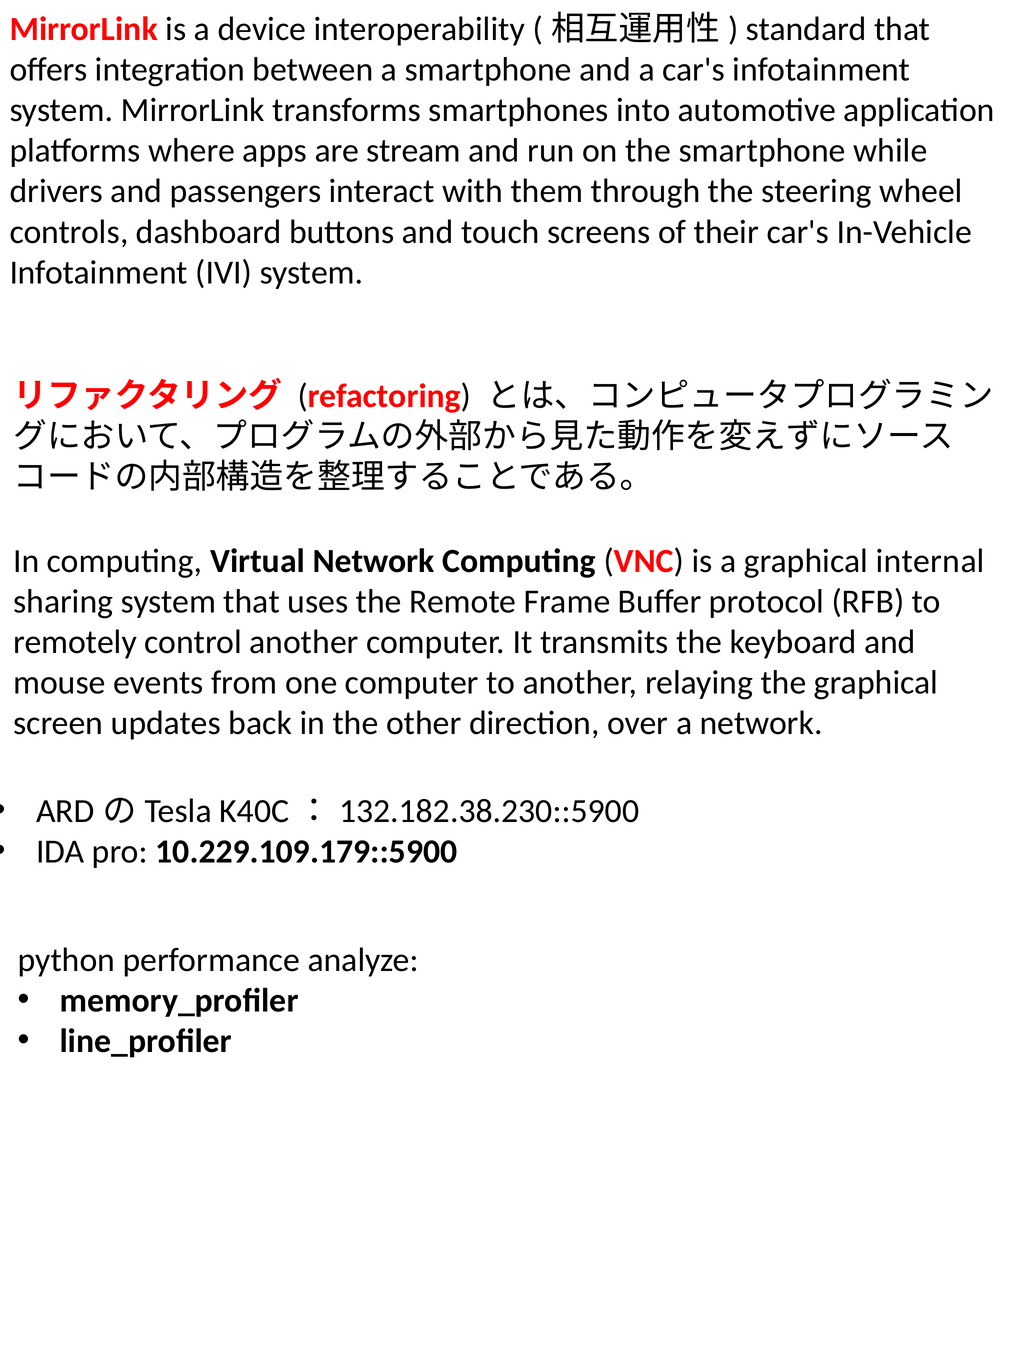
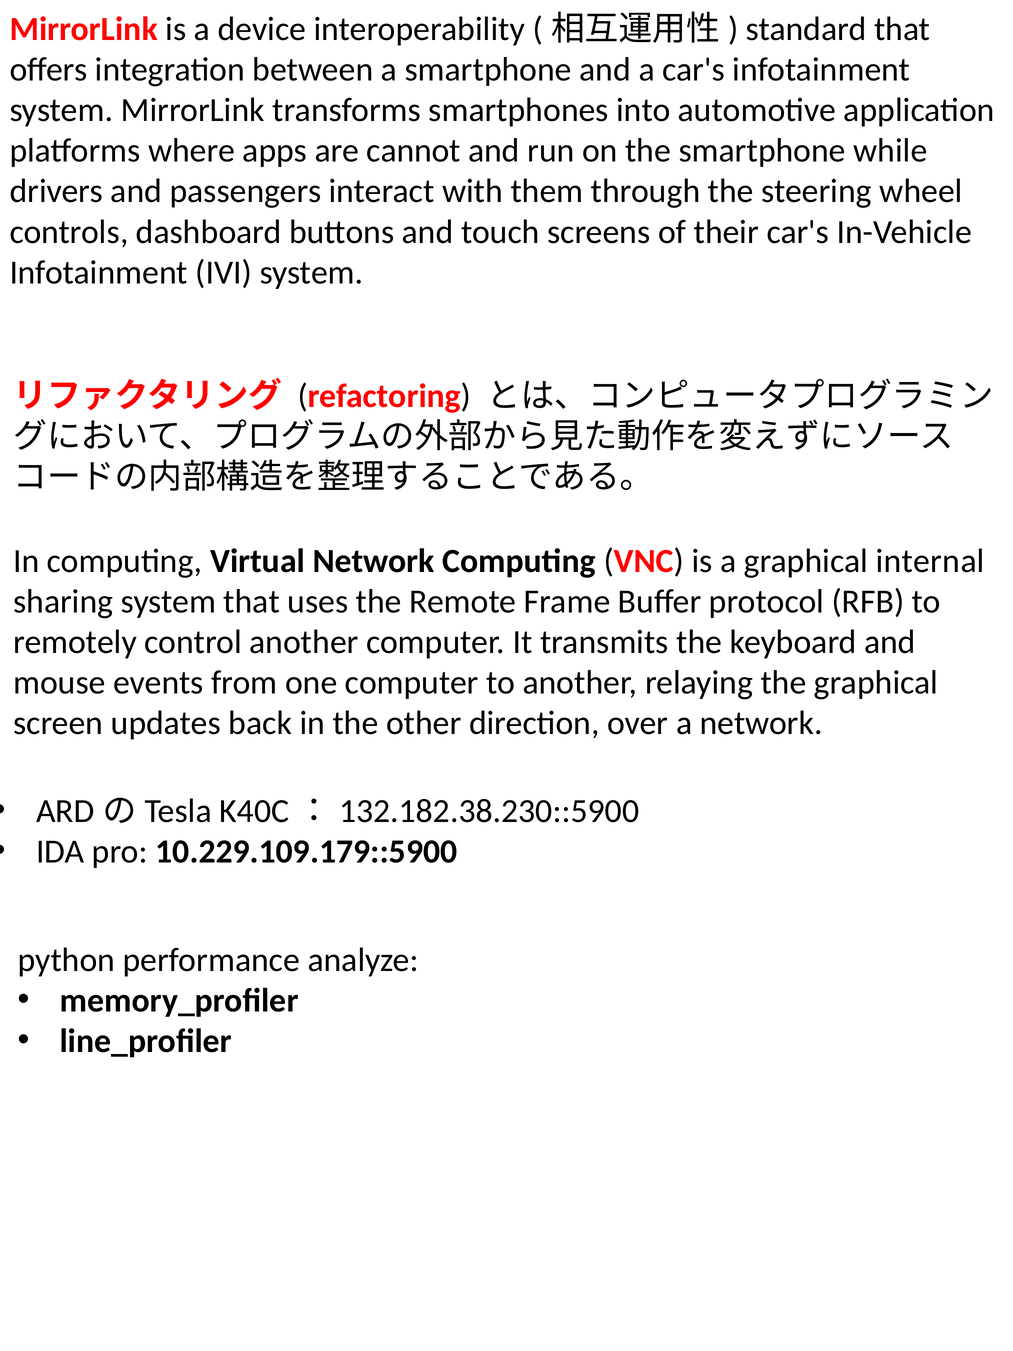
stream: stream -> cannot
